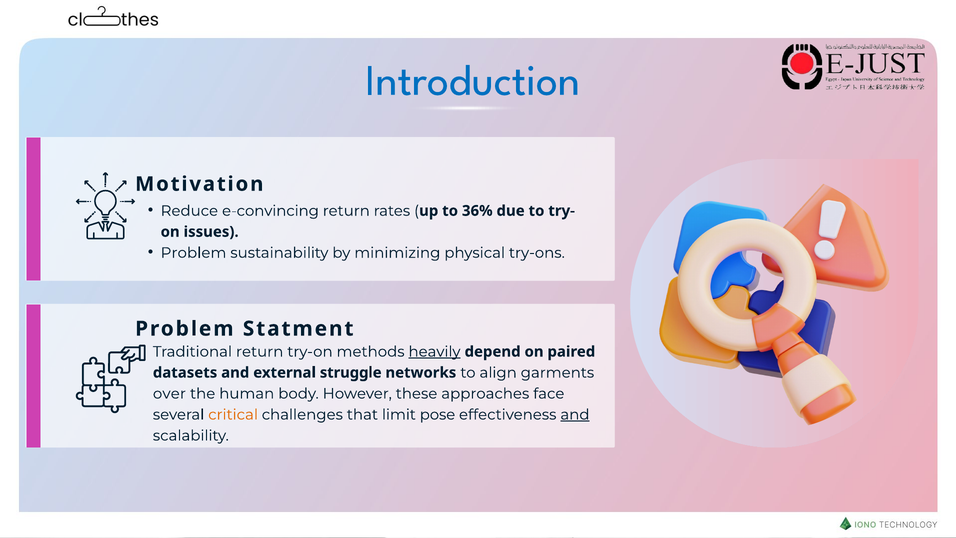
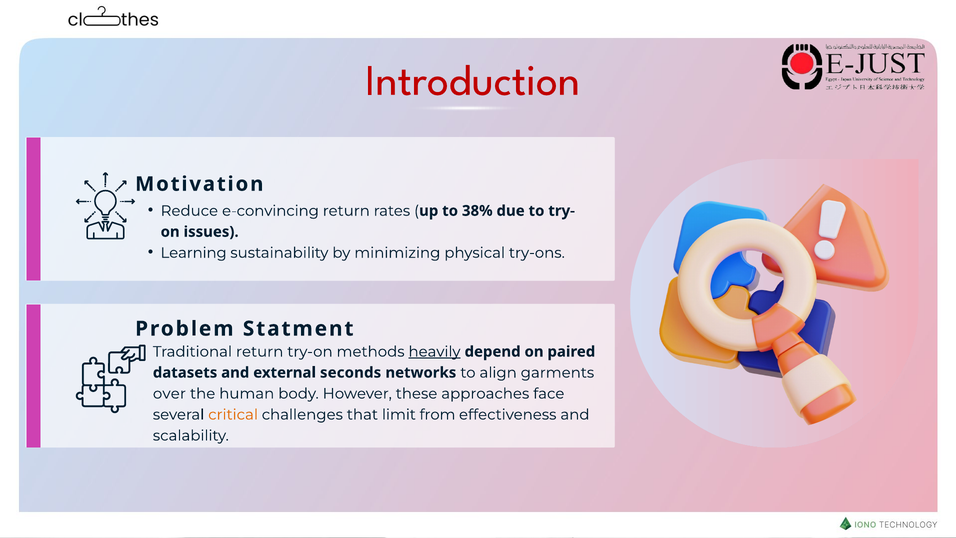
Introduction colour: blue -> red
36%: 36% -> 38%
Problem at (193, 253): Problem -> Learning
struggle: struggle -> seconds
pose: pose -> from
and at (575, 414) underline: present -> none
